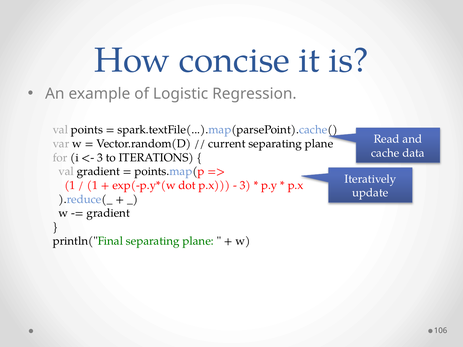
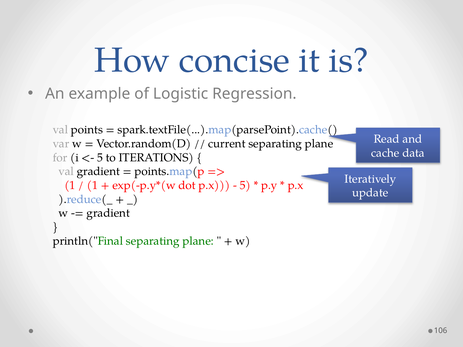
3 at (100, 158): 3 -> 5
3 at (245, 185): 3 -> 5
